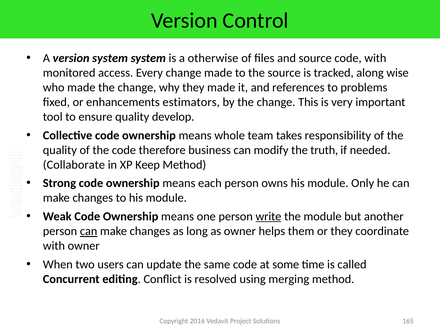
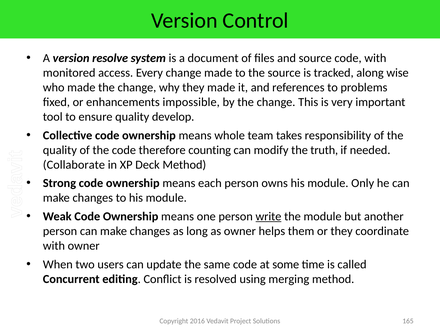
version system: system -> resolve
otherwise: otherwise -> document
estimators: estimators -> impossible
business: business -> counting
Keep: Keep -> Deck
can at (89, 231) underline: present -> none
